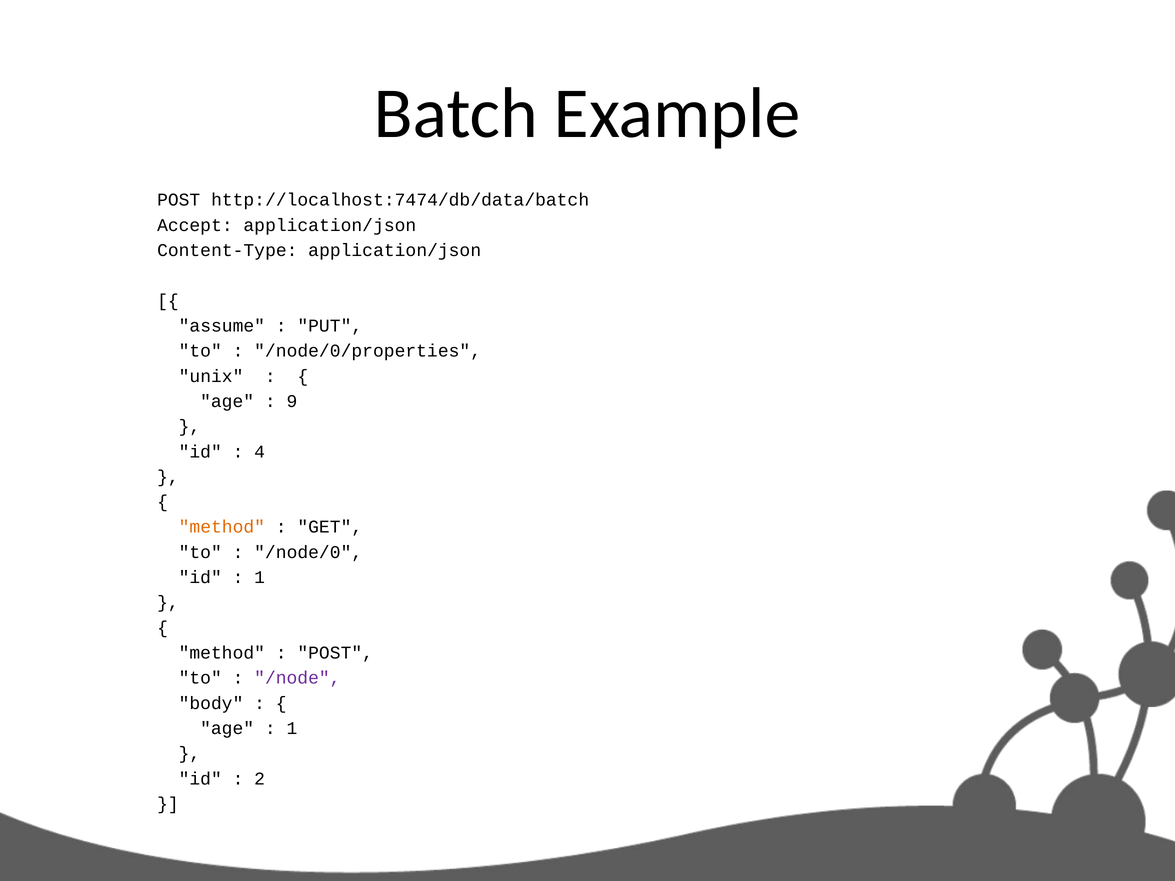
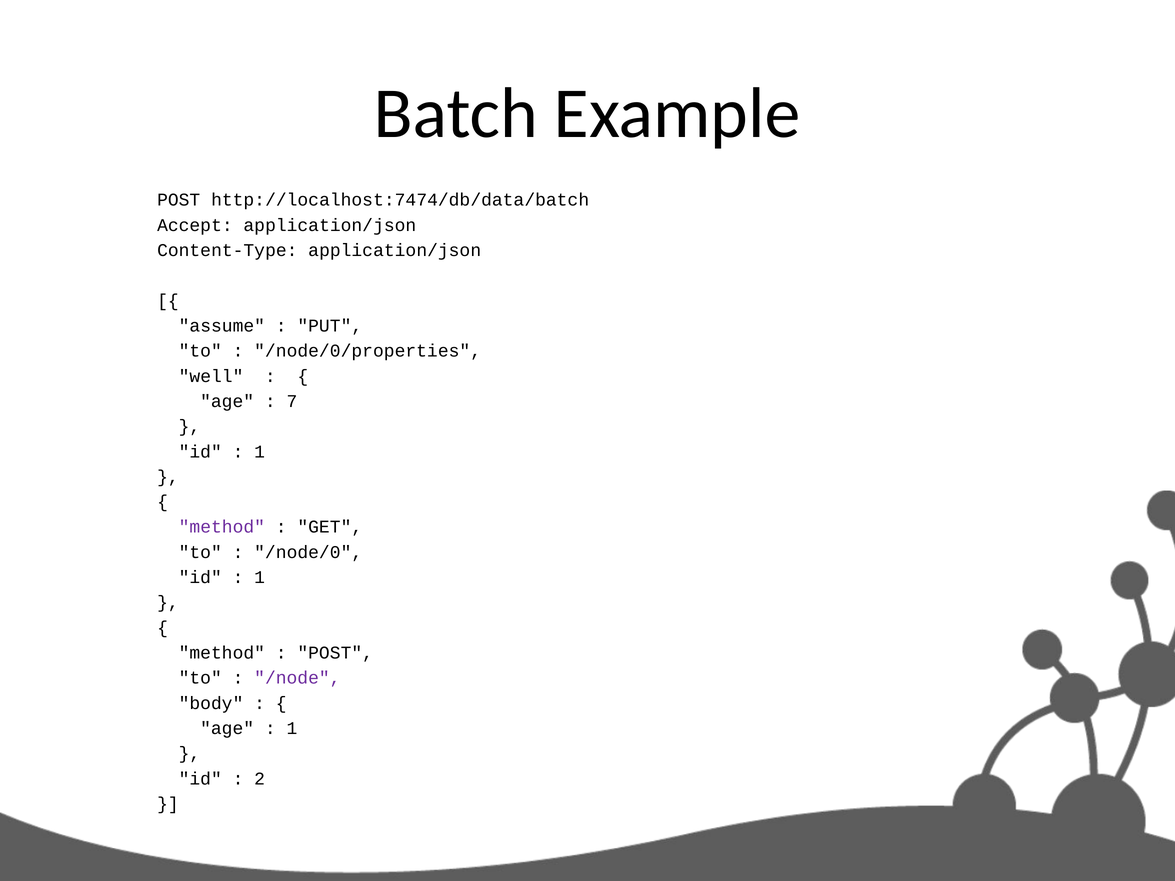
unix: unix -> well
9: 9 -> 7
4 at (260, 452): 4 -> 1
method at (222, 527) colour: orange -> purple
